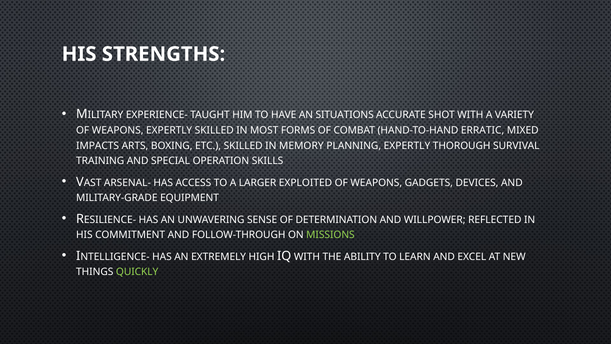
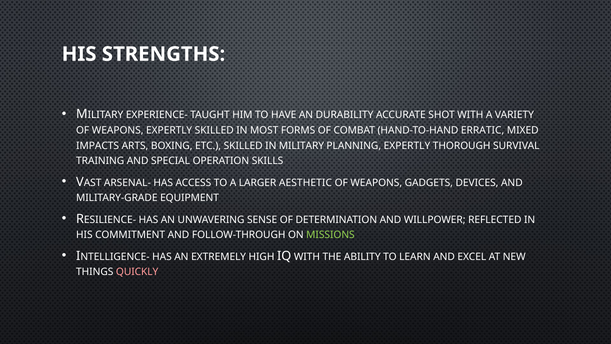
SITUATIONS: SITUATIONS -> DURABILITY
MEMORY: MEMORY -> MILITARY
EXPLOITED: EXPLOITED -> AESTHETIC
QUICKLY colour: light green -> pink
